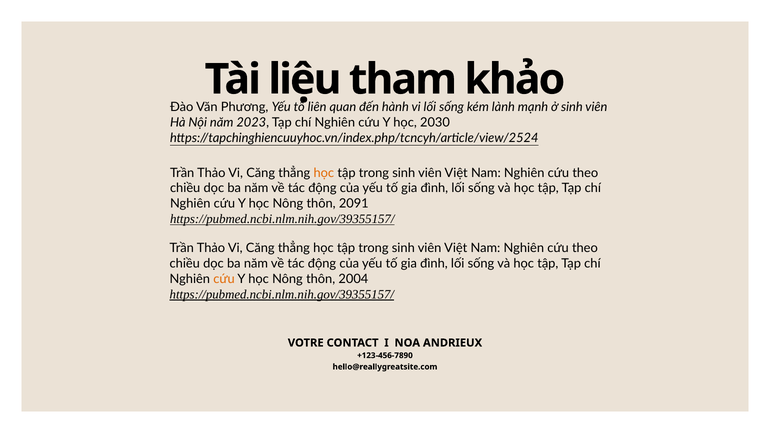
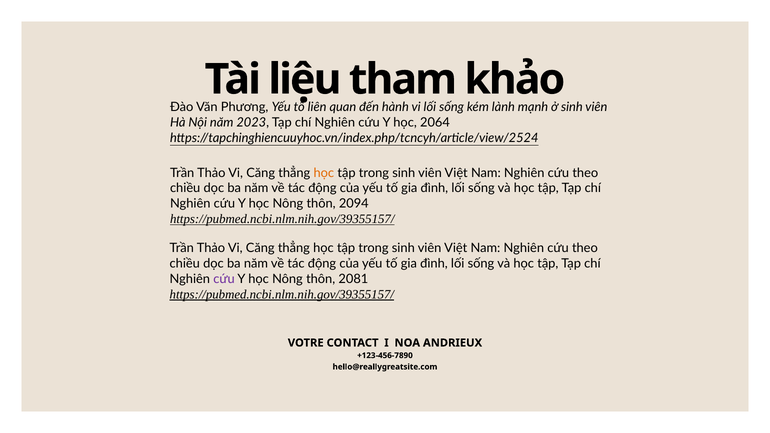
2030: 2030 -> 2064
2091: 2091 -> 2094
cứu at (224, 279) colour: orange -> purple
2004: 2004 -> 2081
